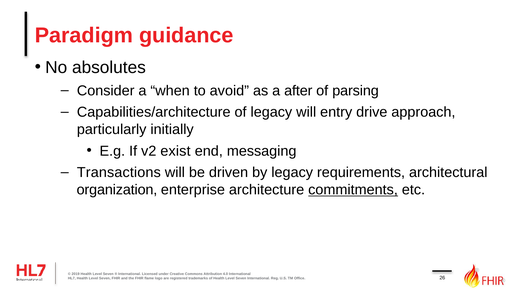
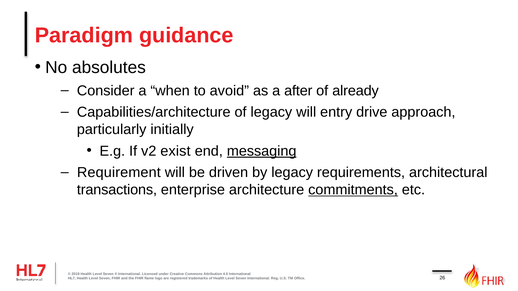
parsing: parsing -> already
messaging underline: none -> present
Transactions: Transactions -> Requirement
organization: organization -> transactions
